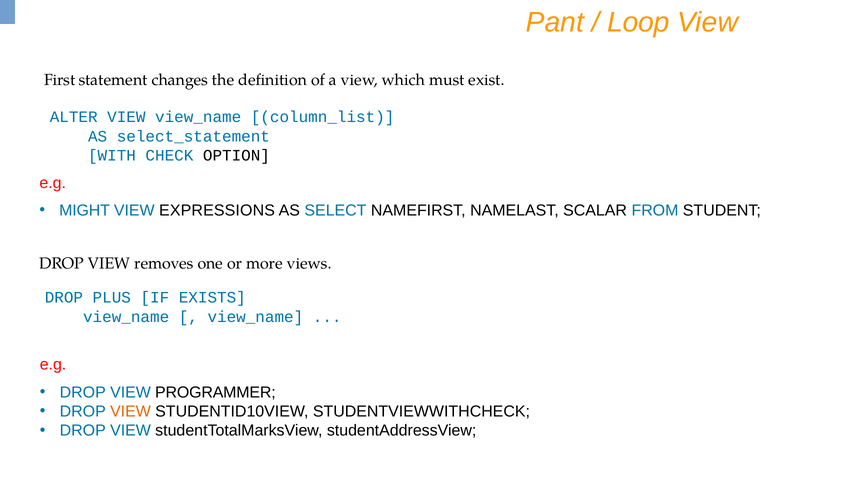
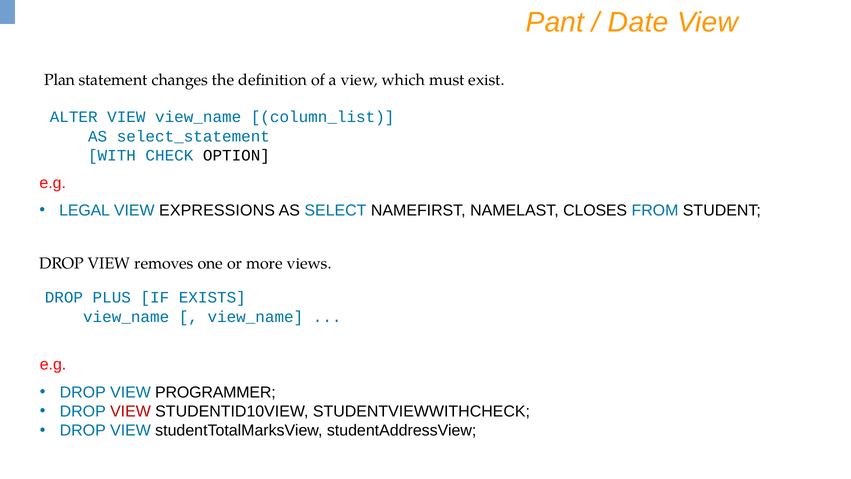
Loop: Loop -> Date
First: First -> Plan
MIGHT: MIGHT -> LEGAL
SCALAR: SCALAR -> CLOSES
VIEW at (130, 411) colour: orange -> red
